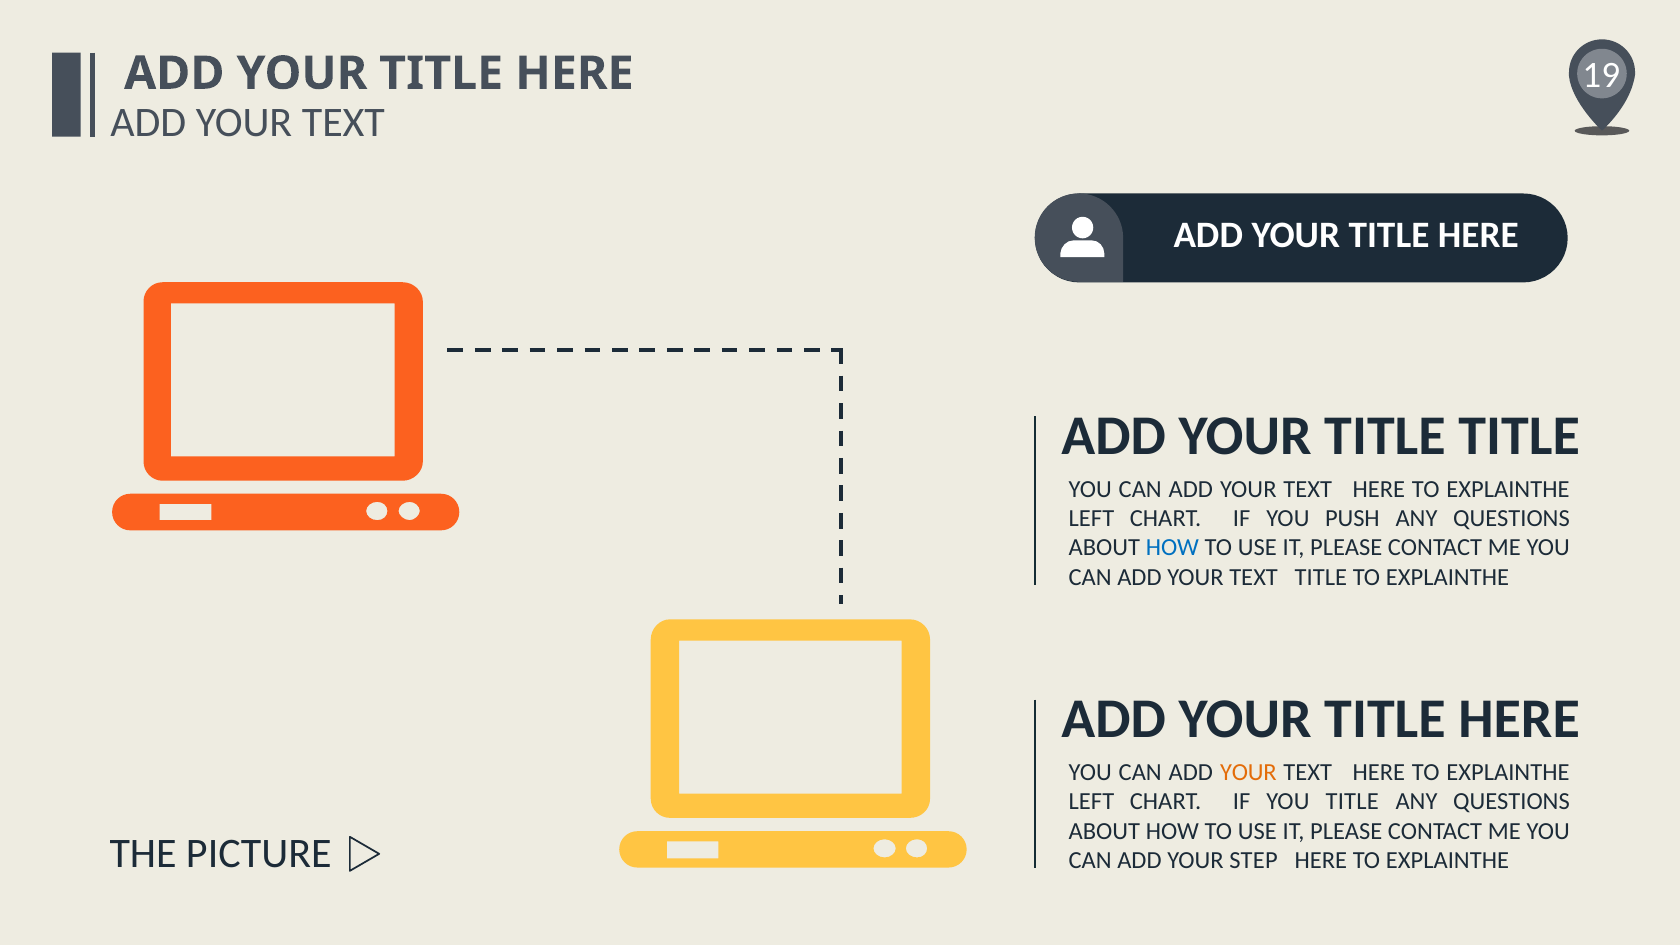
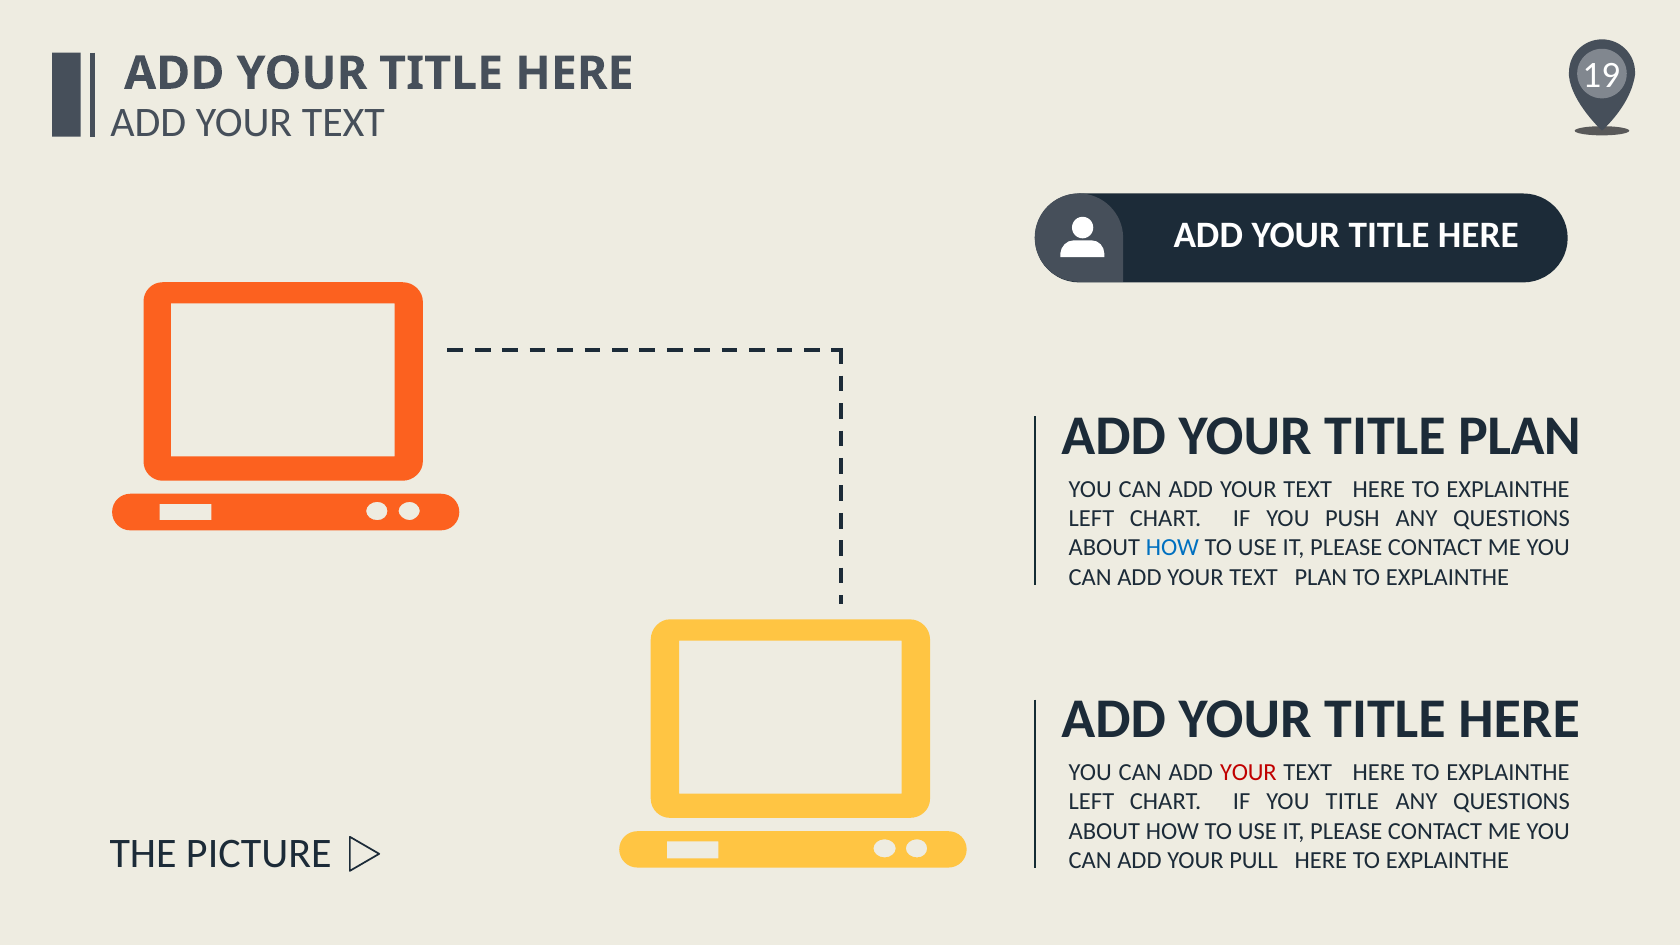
TITLE TITLE: TITLE -> PLAN
TEXT TITLE: TITLE -> PLAN
YOUR at (1248, 772) colour: orange -> red
STEP: STEP -> PULL
